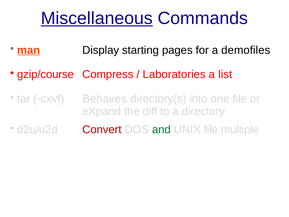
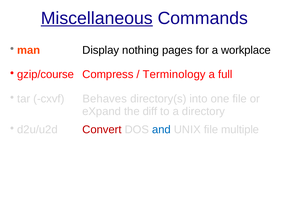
man underline: present -> none
starting: starting -> nothing
demofiles: demofiles -> workplace
Laboratories: Laboratories -> Terminology
list: list -> full
and colour: green -> blue
